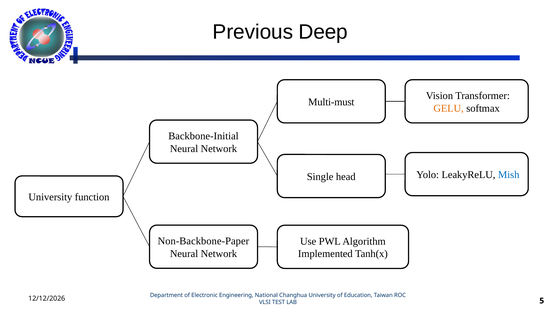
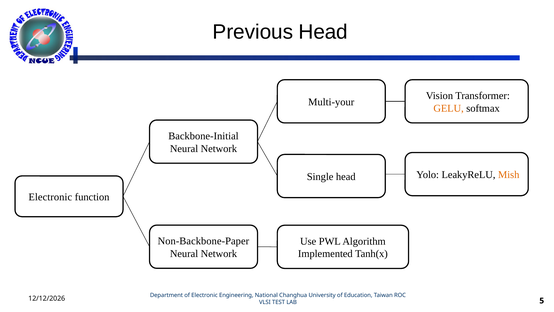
Previous Deep: Deep -> Head
Multi-must: Multi-must -> Multi-your
Mish colour: blue -> orange
University at (50, 197): University -> Electronic
